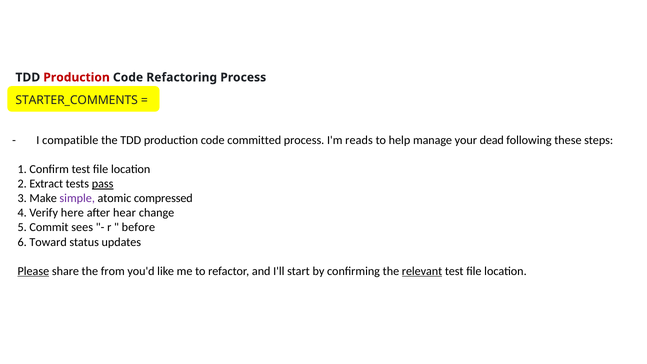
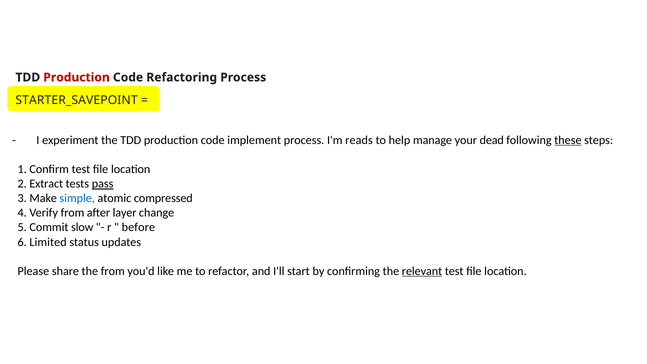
STARTER_COMMENTS: STARTER_COMMENTS -> STARTER_SAVEPOINT
compatible: compatible -> experiment
committed: committed -> implement
these underline: none -> present
simple colour: purple -> blue
Verify here: here -> from
hear: hear -> layer
sees: sees -> slow
Toward: Toward -> Limited
Please underline: present -> none
